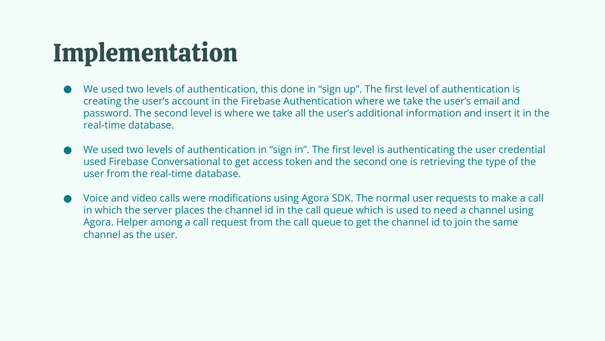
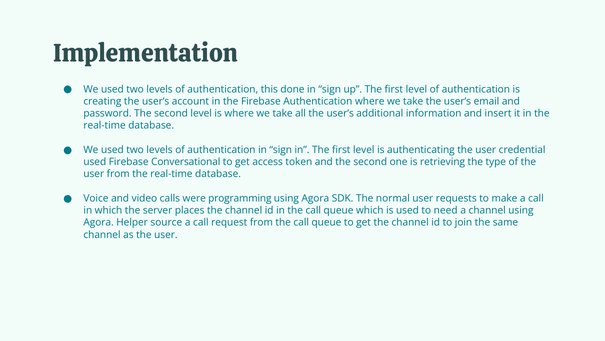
modifications: modifications -> programming
among: among -> source
